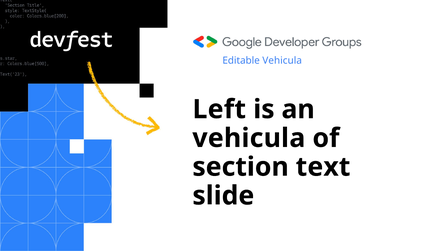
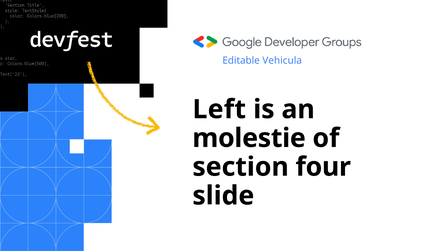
vehicula at (249, 138): vehicula -> molestie
text: text -> four
